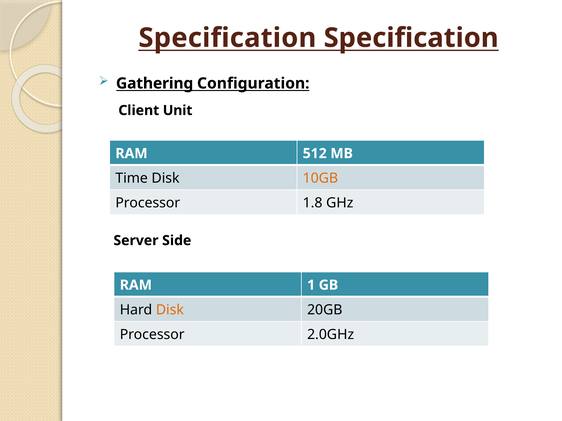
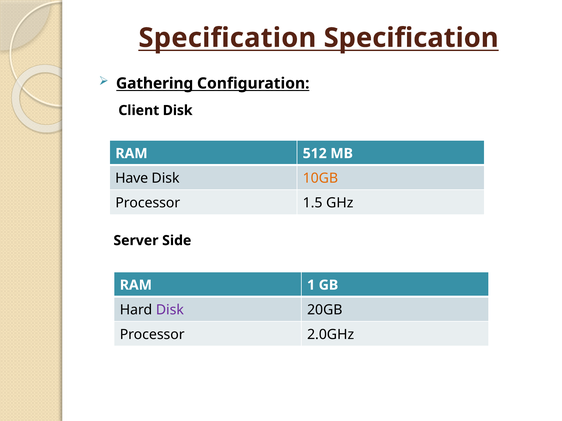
Client Unit: Unit -> Disk
Time: Time -> Have
1.8: 1.8 -> 1.5
Disk at (170, 310) colour: orange -> purple
